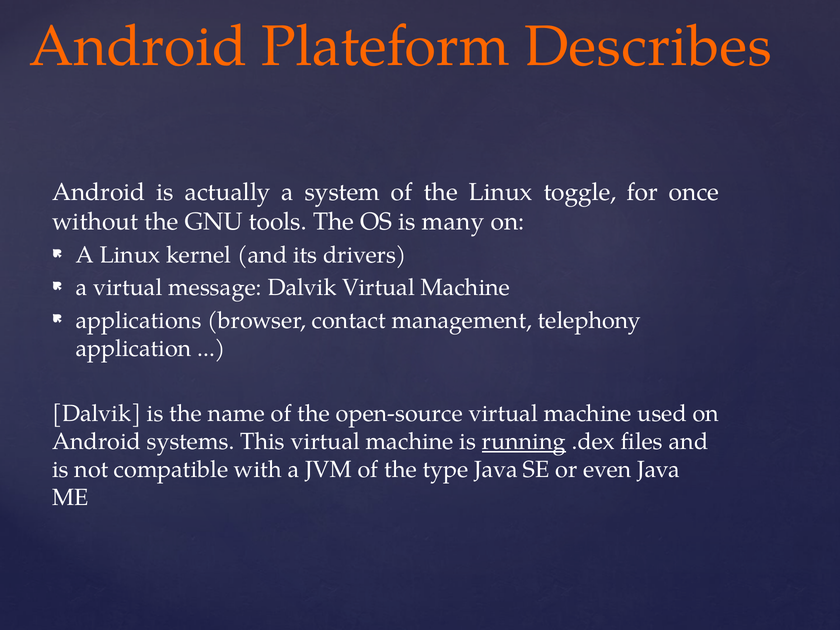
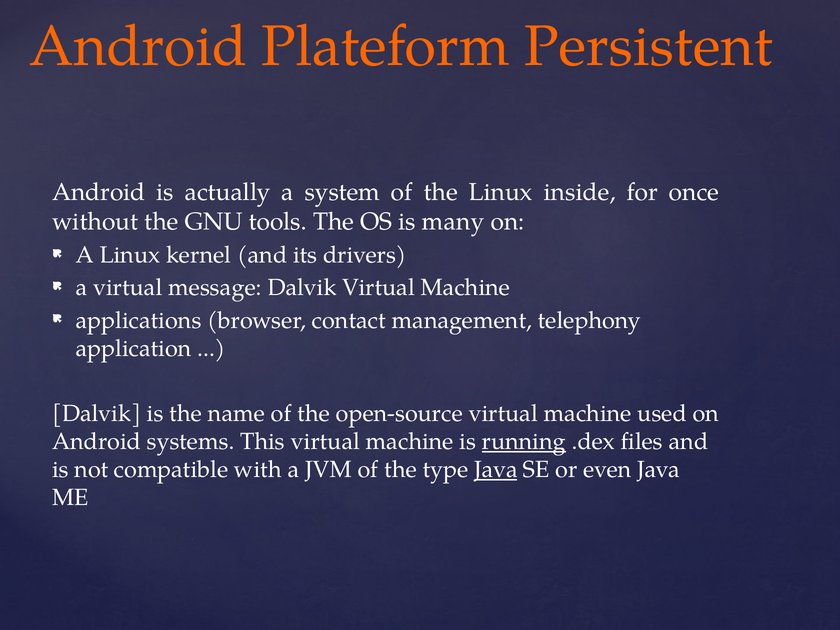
Describes: Describes -> Persistent
toggle: toggle -> inside
Java at (496, 470) underline: none -> present
